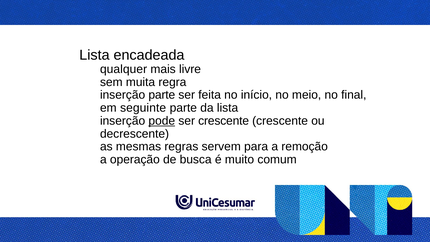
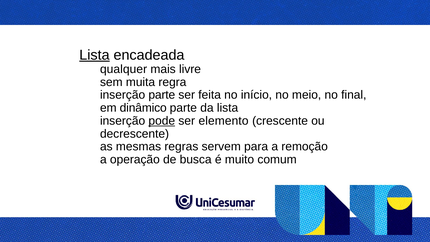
Lista at (94, 55) underline: none -> present
seguinte: seguinte -> dinâmico
ser crescente: crescente -> elemento
